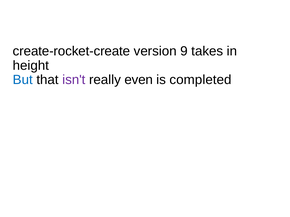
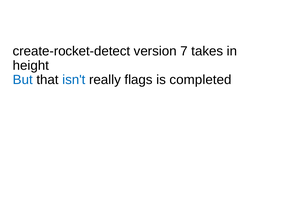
create-rocket-create: create-rocket-create -> create-rocket-detect
9: 9 -> 7
isn't colour: purple -> blue
even: even -> flags
